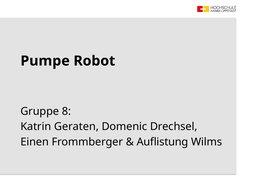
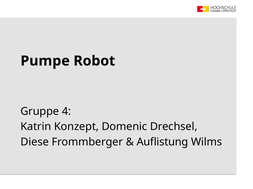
8: 8 -> 4
Geraten: Geraten -> Konzept
Einen: Einen -> Diese
